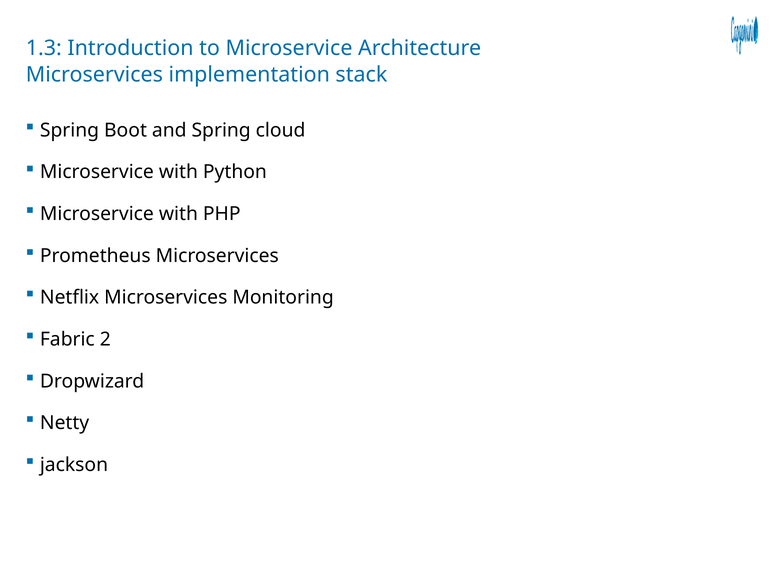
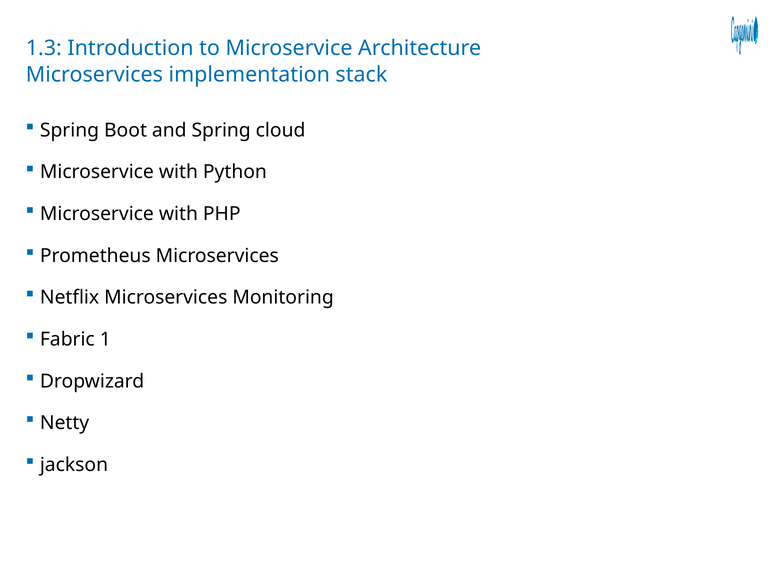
2: 2 -> 1
